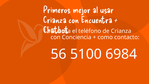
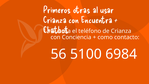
mejor: mejor -> otras
